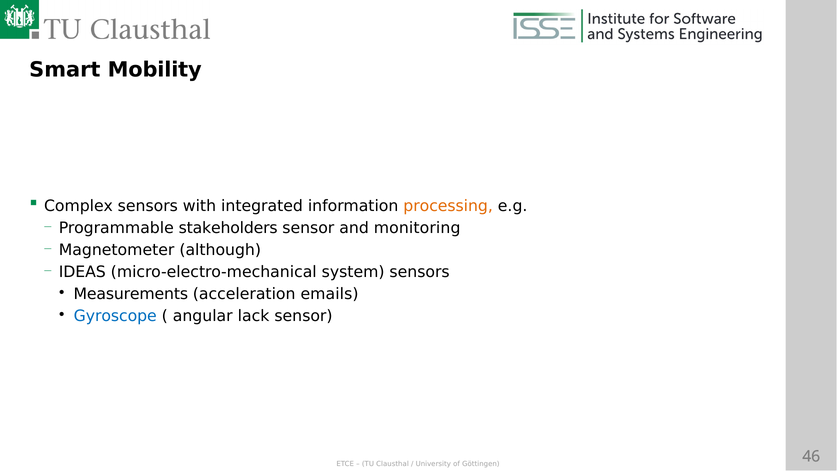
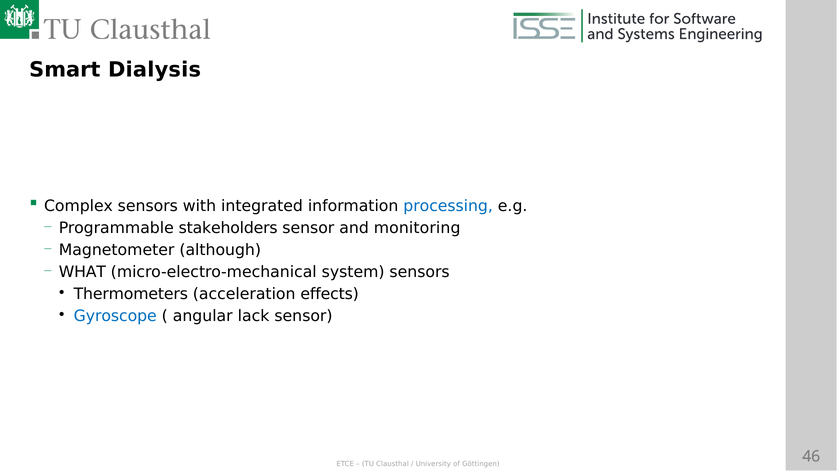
Mobility: Mobility -> Dialysis
processing colour: orange -> blue
IDEAS: IDEAS -> WHAT
Measurements: Measurements -> Thermometers
emails: emails -> effects
